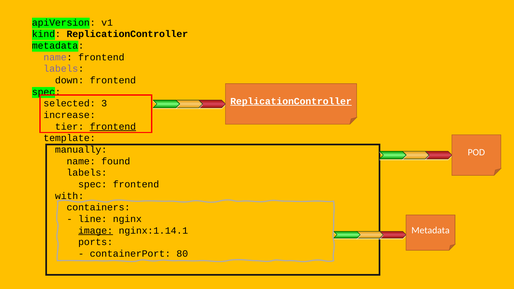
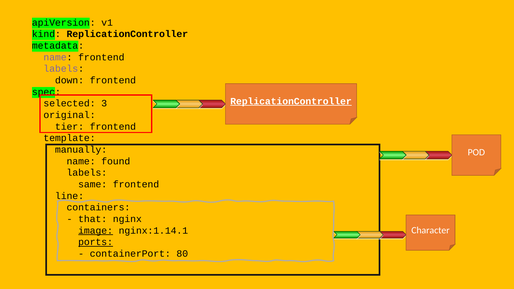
increase: increase -> original
frontend at (113, 127) underline: present -> none
spec at (93, 184): spec -> same
with: with -> line
line: line -> that
Metadata at (431, 230): Metadata -> Character
ports underline: none -> present
